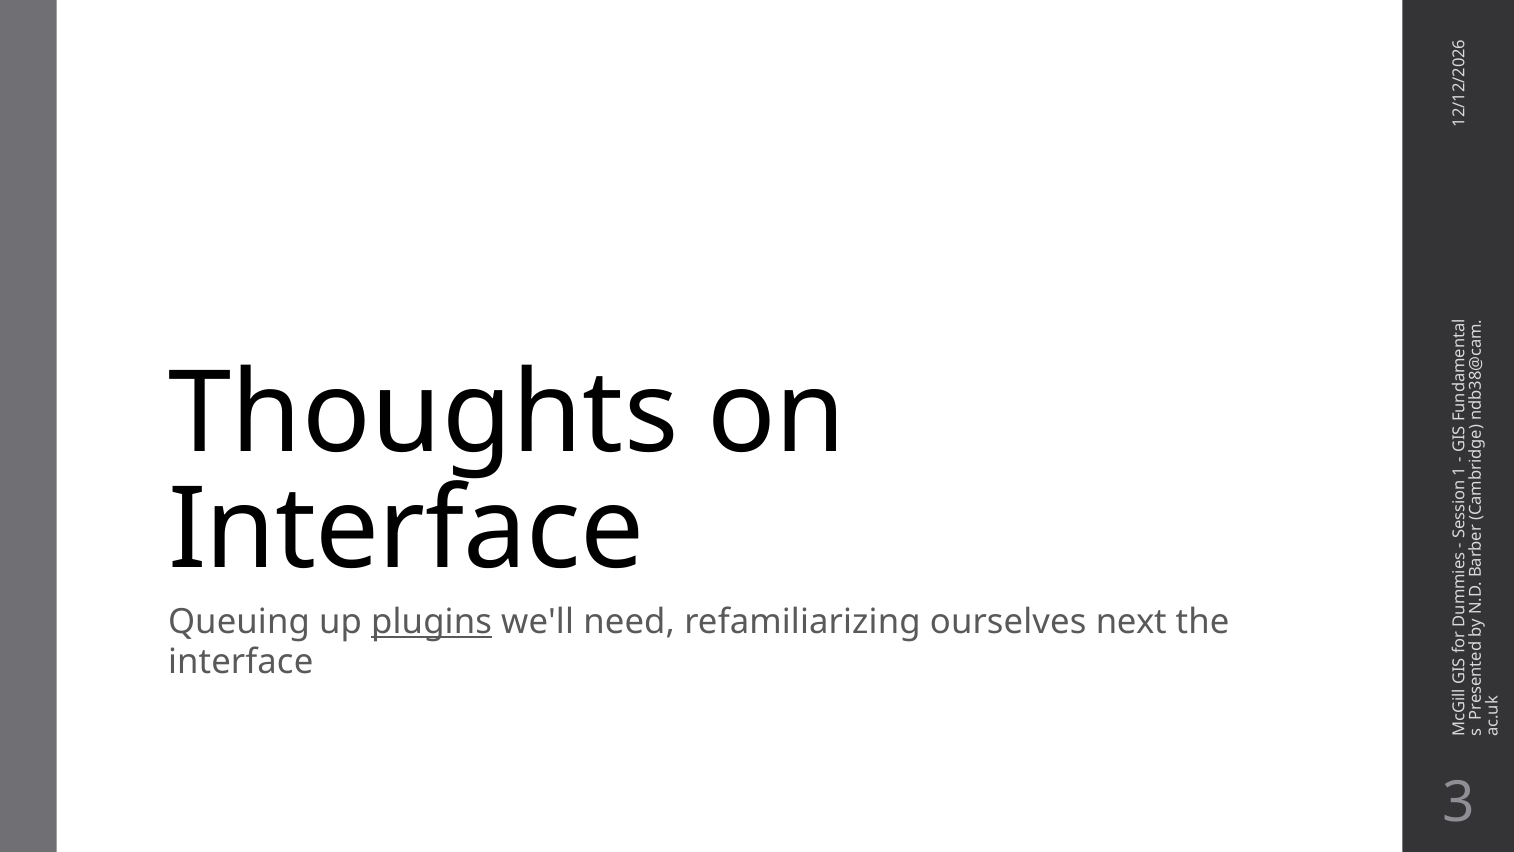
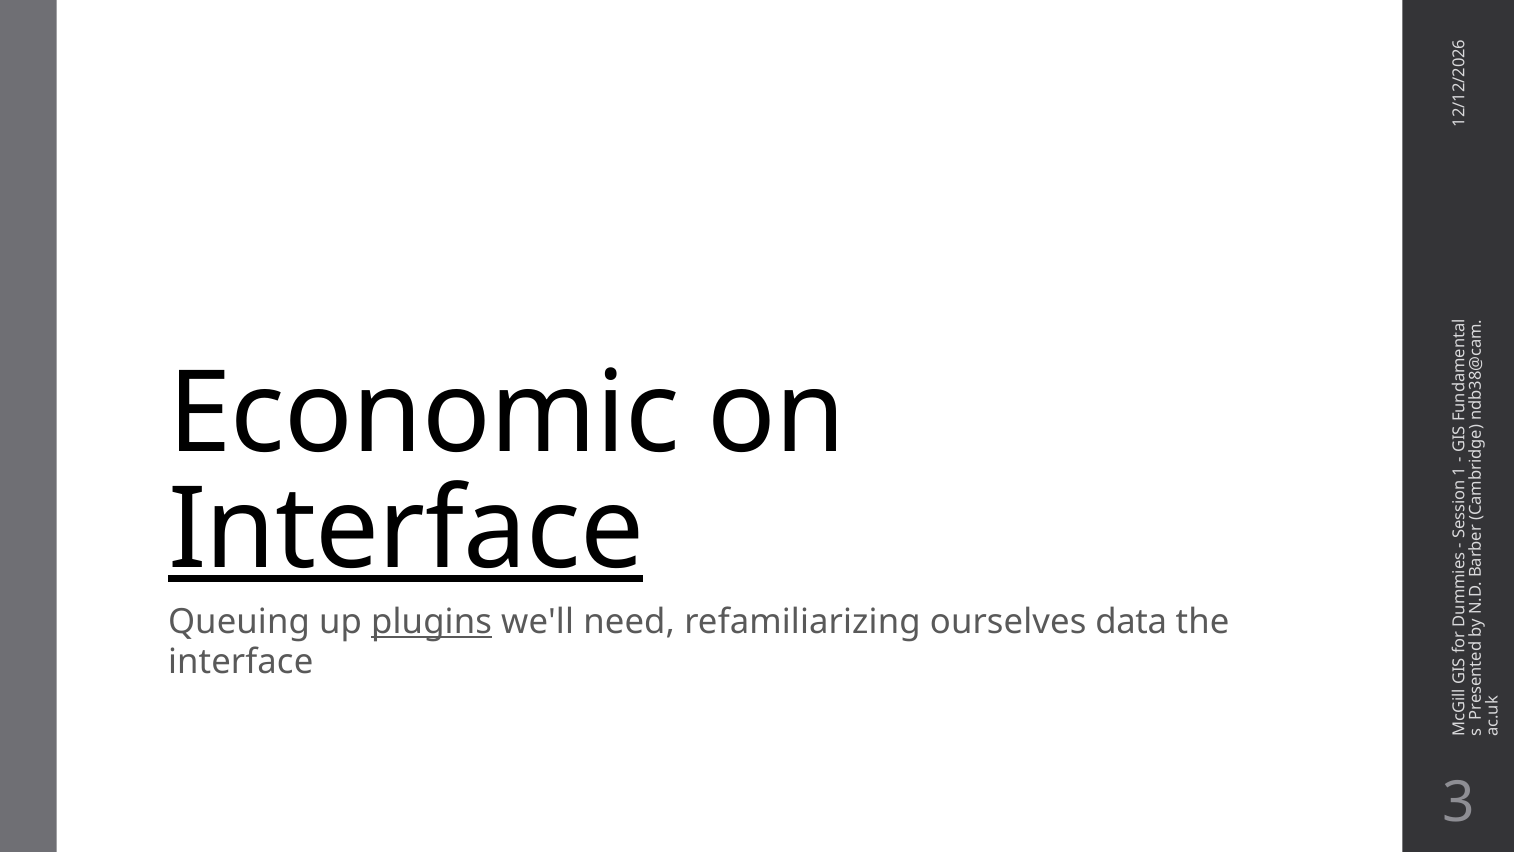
Thoughts: Thoughts -> Economic
Interface at (406, 530) underline: none -> present
next: next -> data
